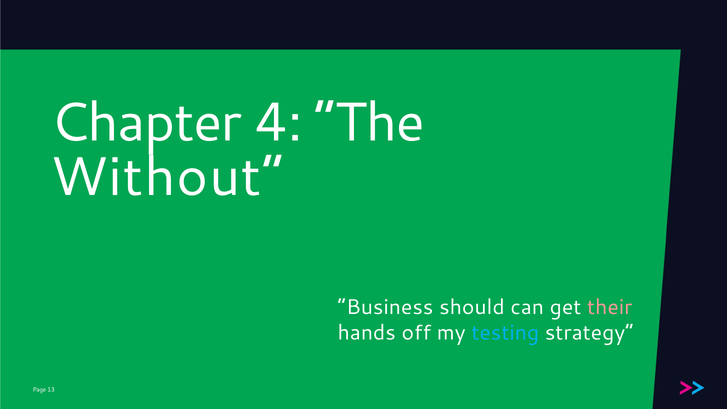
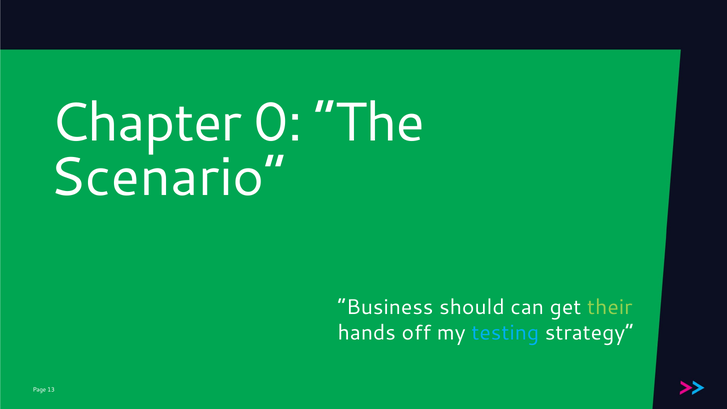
4: 4 -> 0
Without: Without -> Scenario
their colour: pink -> light green
